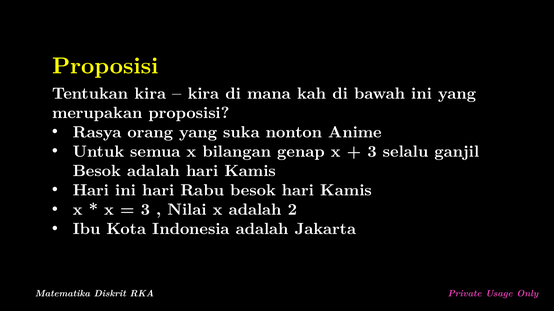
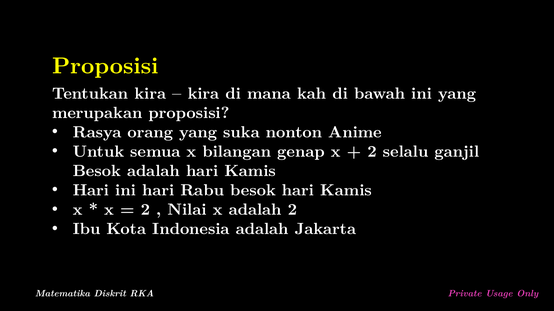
3 at (372, 152): 3 -> 2
3 at (145, 210): 3 -> 2
